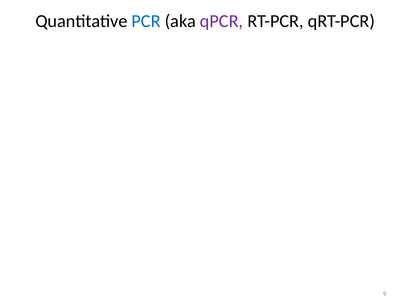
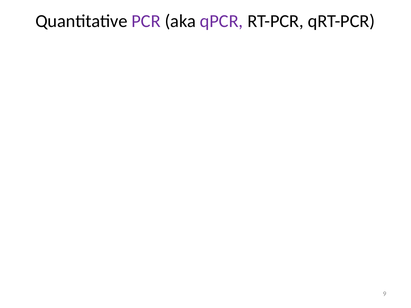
PCR colour: blue -> purple
